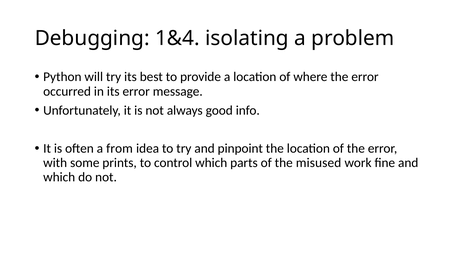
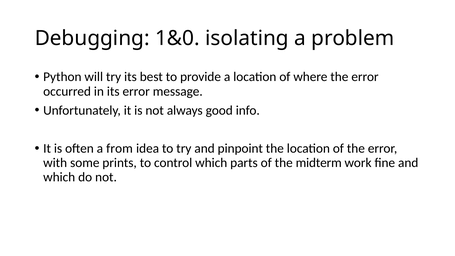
1&4: 1&4 -> 1&0
misused: misused -> midterm
